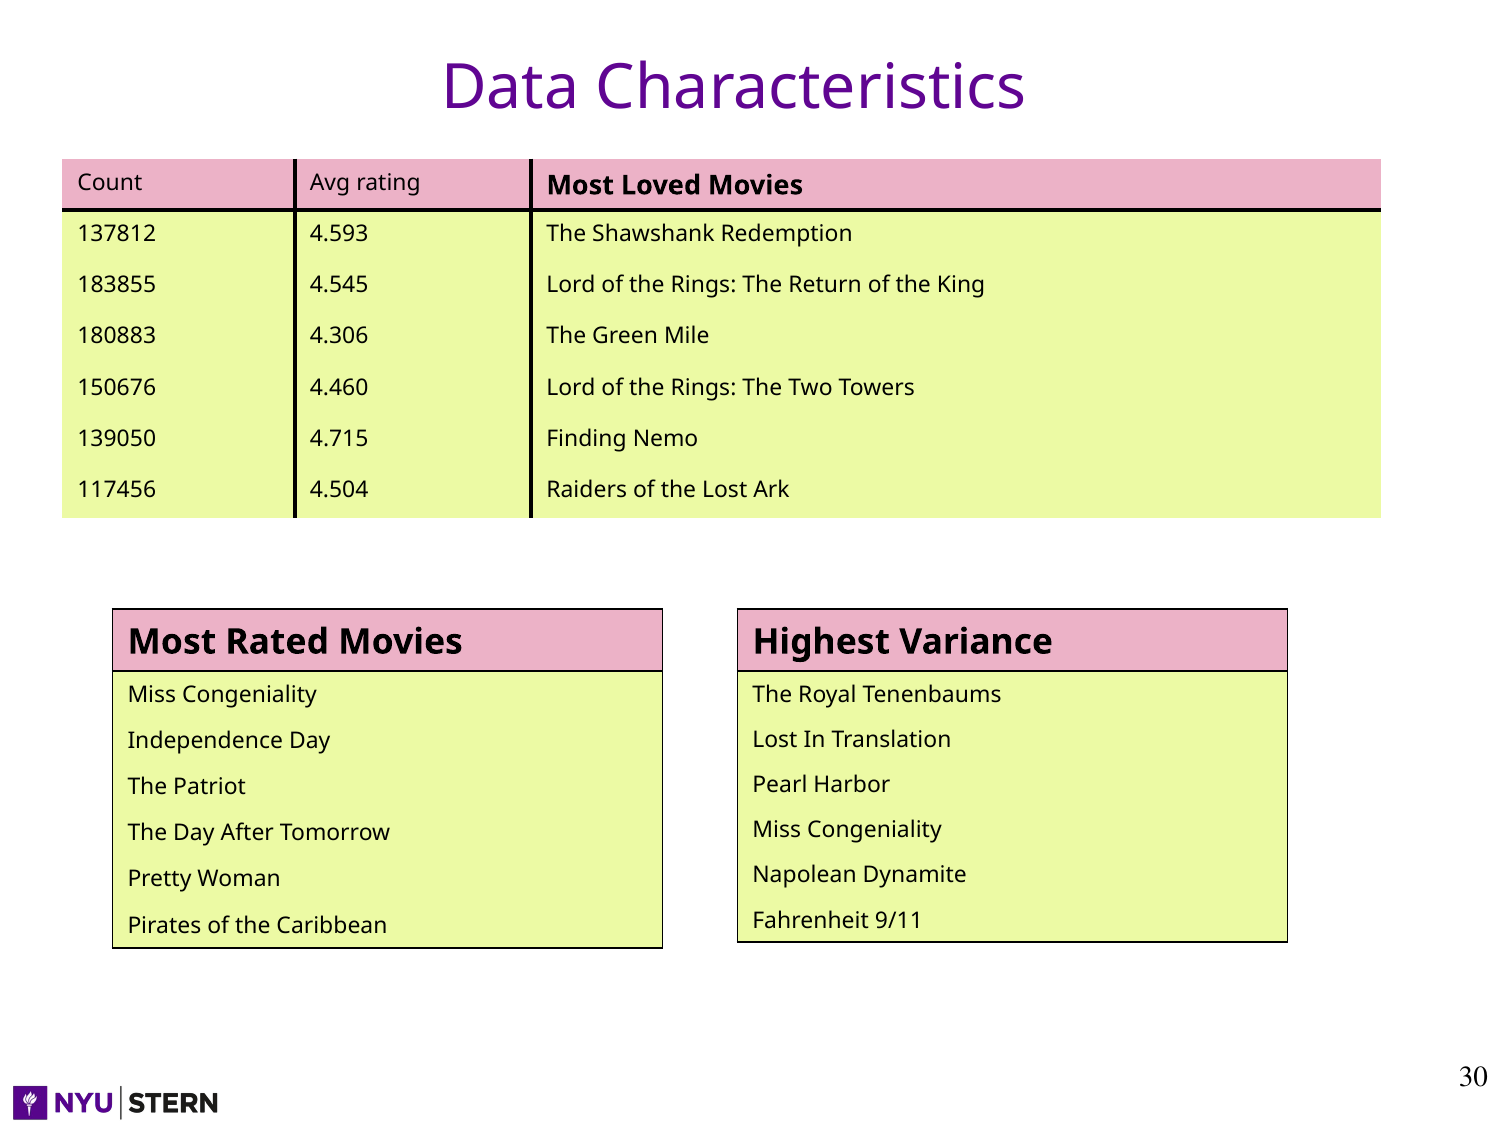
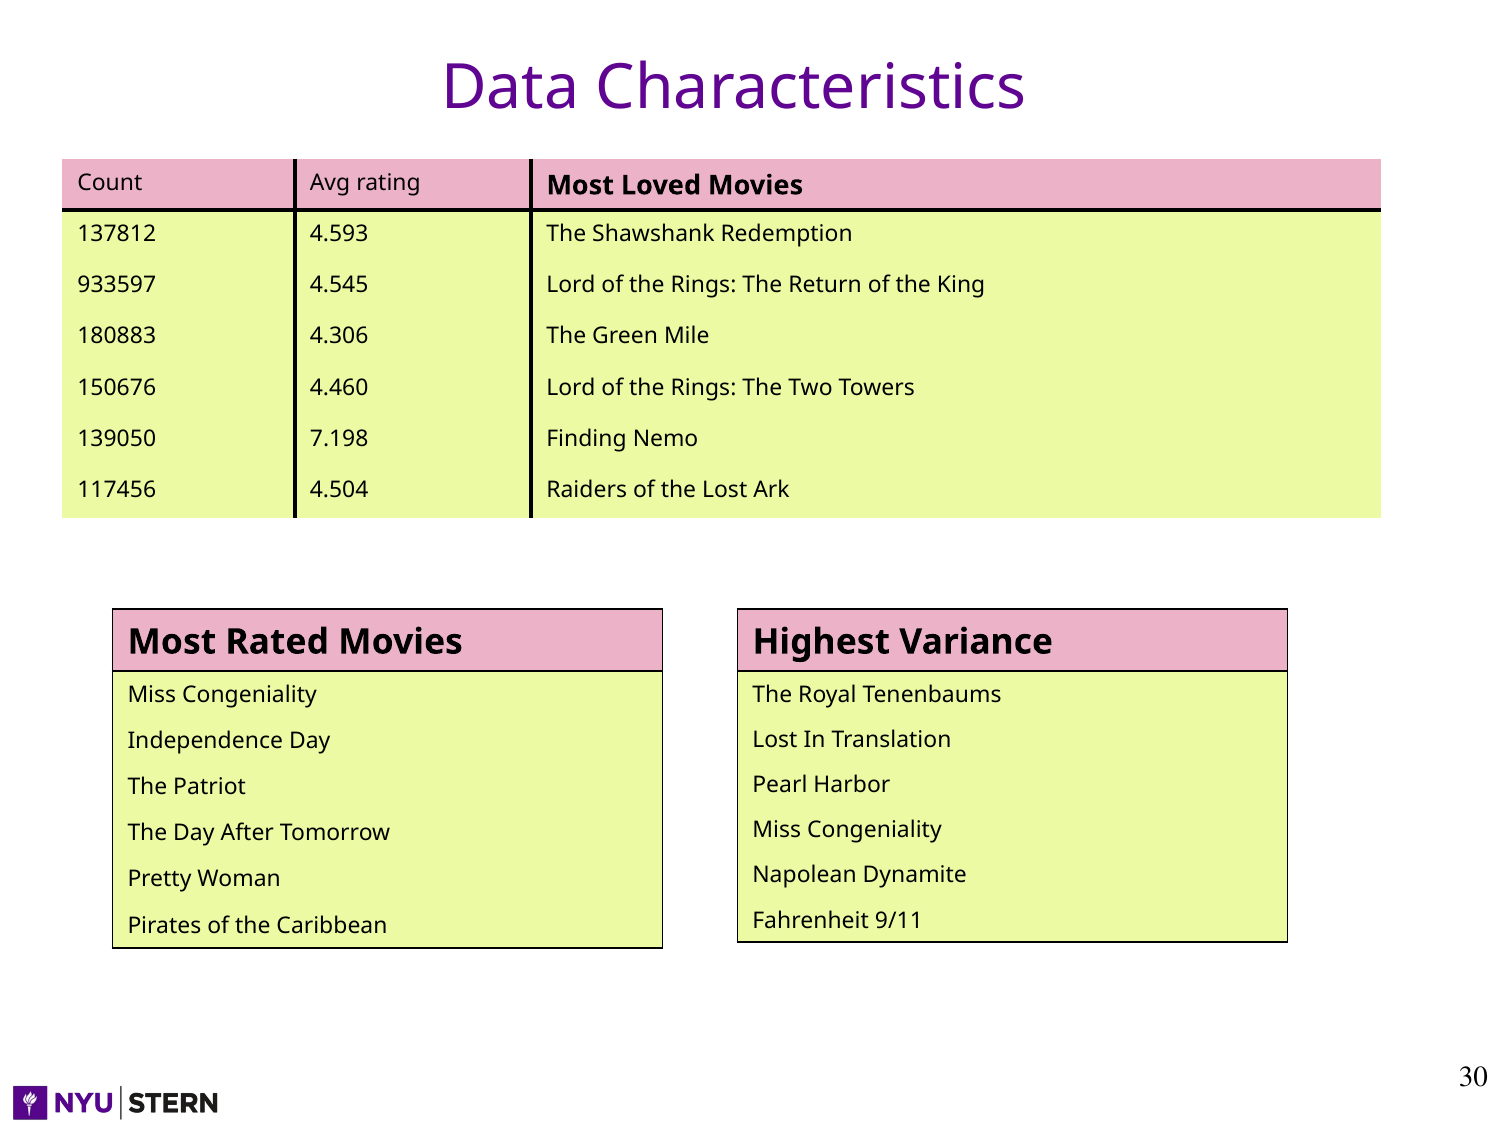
183855: 183855 -> 933597
4.715: 4.715 -> 7.198
